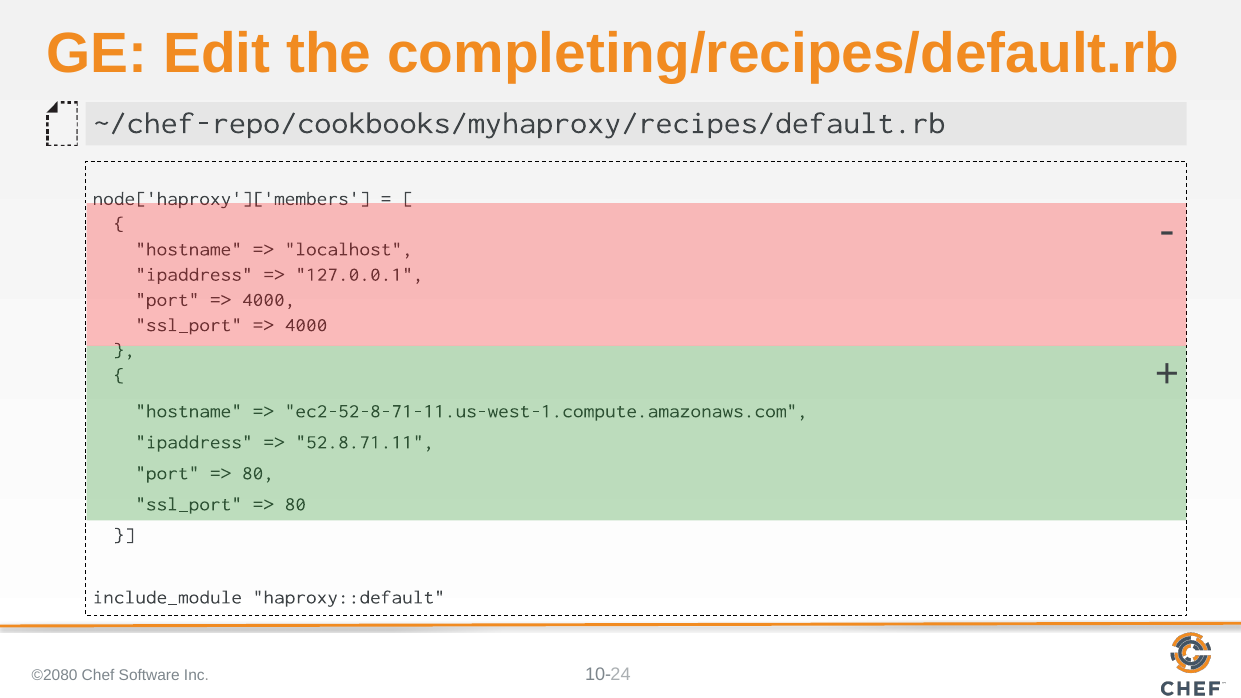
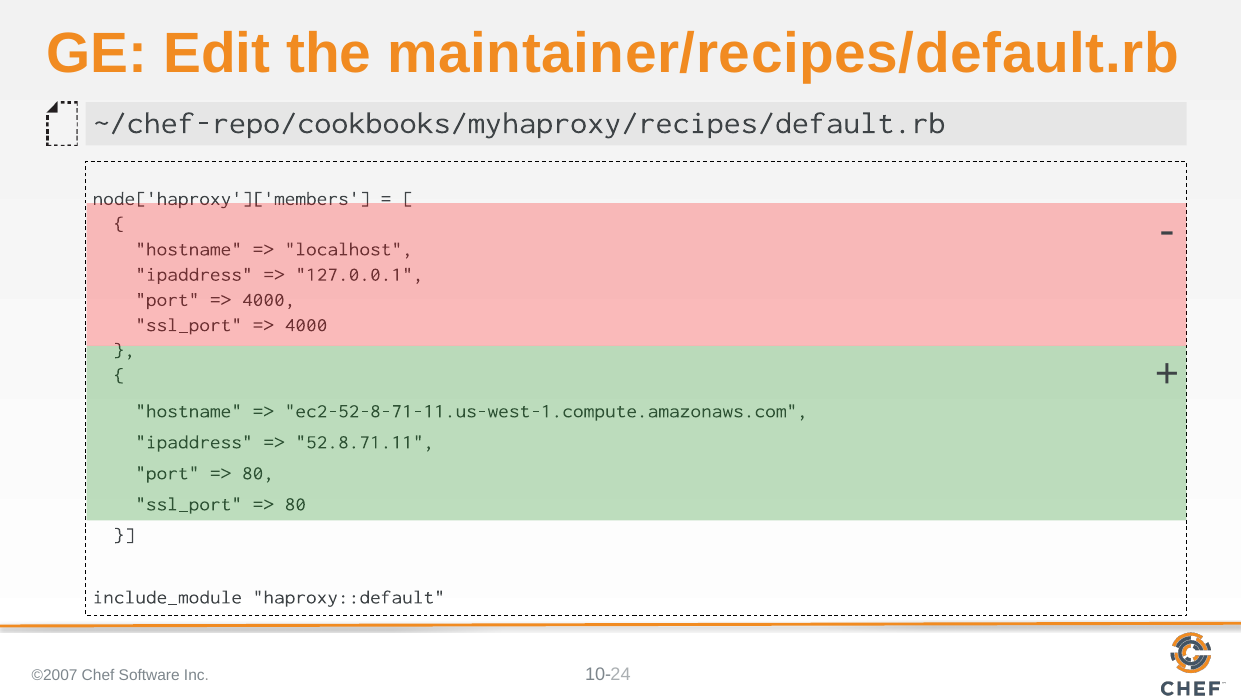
completing/recipes/default.rb: completing/recipes/default.rb -> maintainer/recipes/default.rb
©2080: ©2080 -> ©2007
